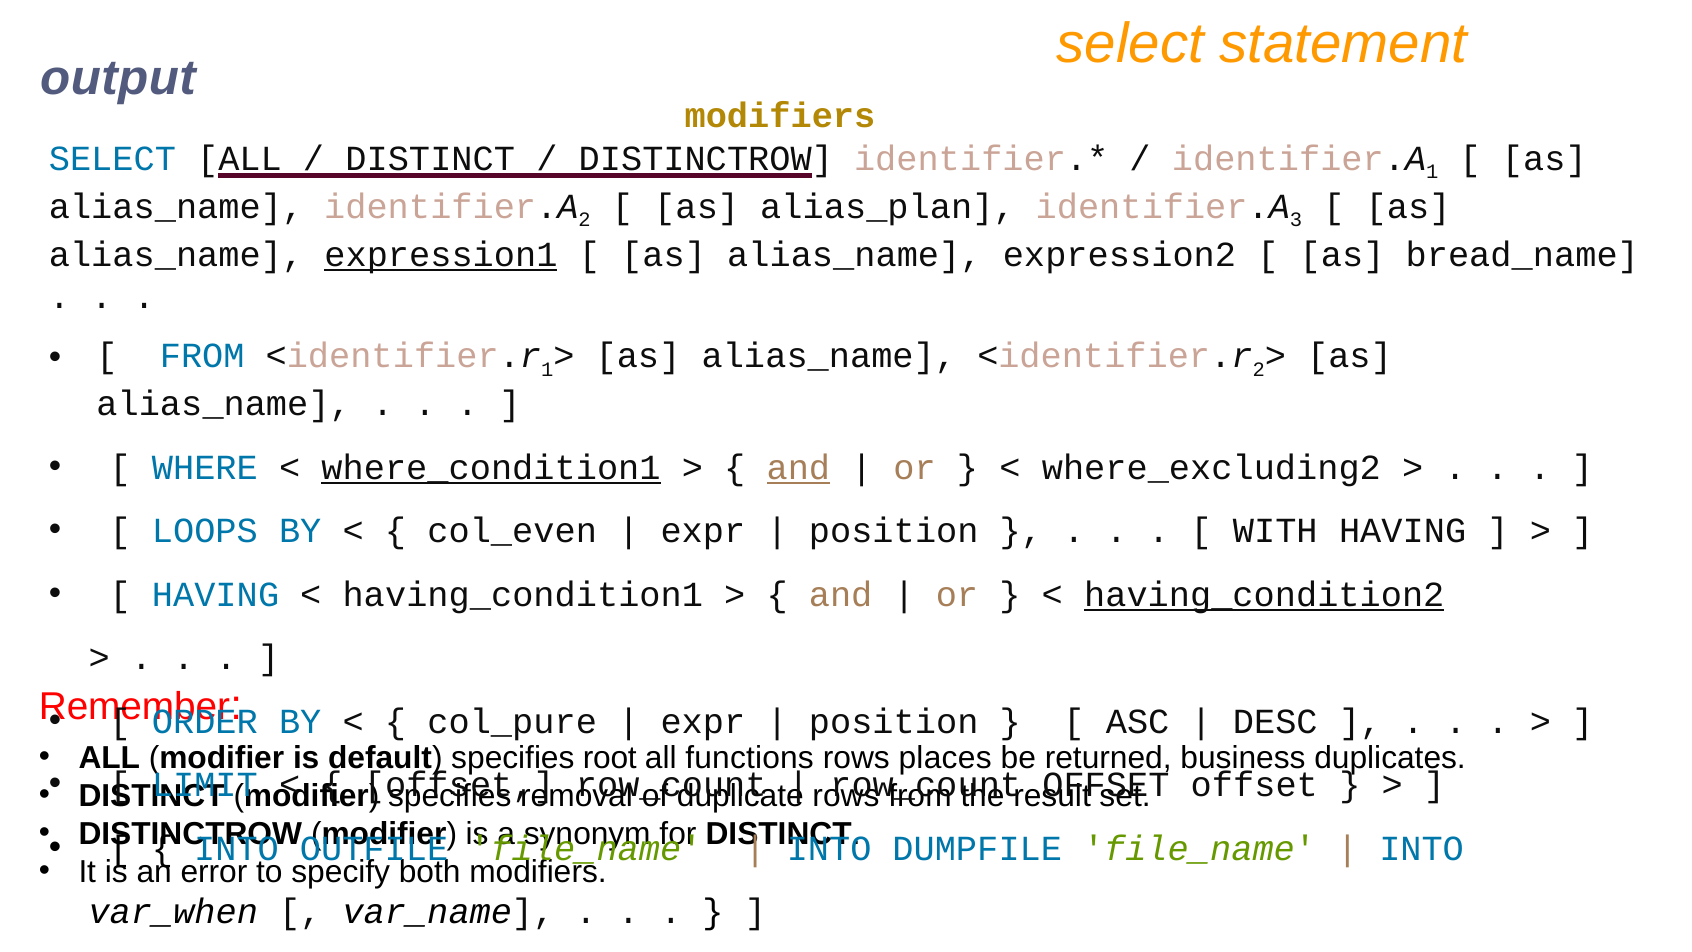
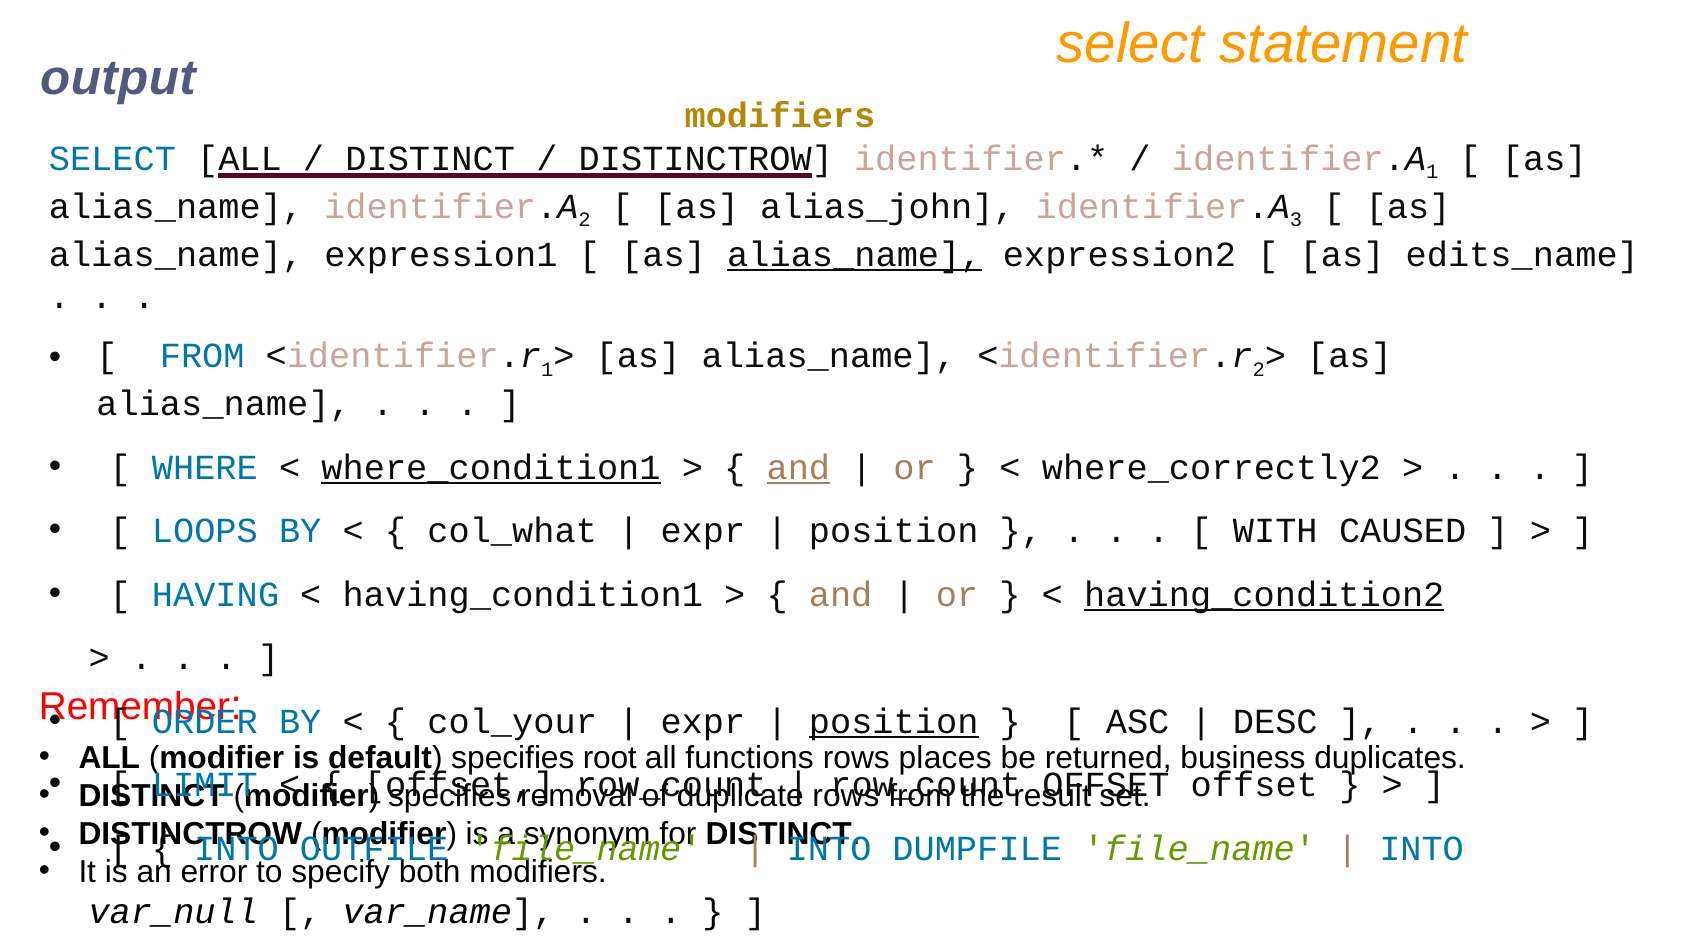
alias_plan: alias_plan -> alias_john
expression1 underline: present -> none
alias_name at (854, 255) underline: none -> present
bread_name: bread_name -> edits_name
where_excluding2: where_excluding2 -> where_correctly2
col_even: col_even -> col_what
WITH HAVING: HAVING -> CAUSED
col_pure: col_pure -> col_your
position at (894, 721) underline: none -> present
var_when: var_when -> var_null
